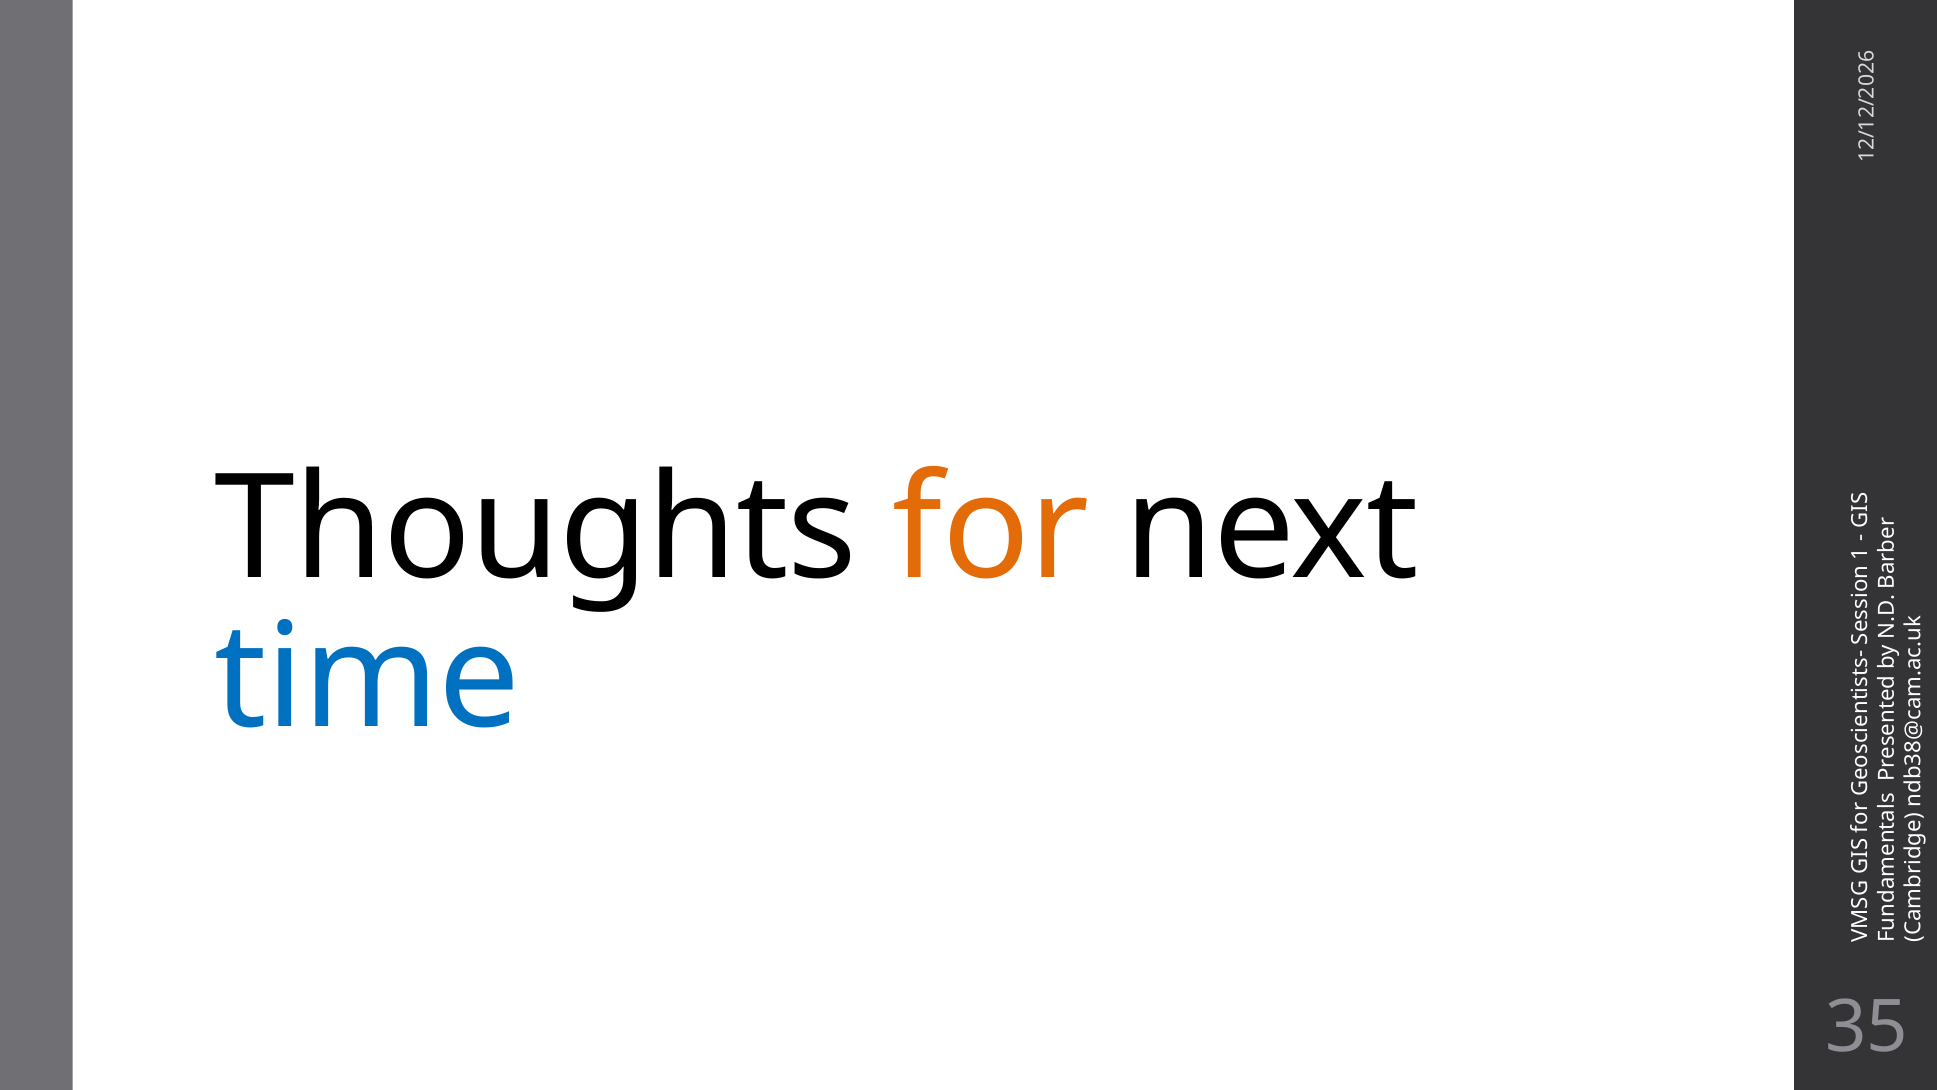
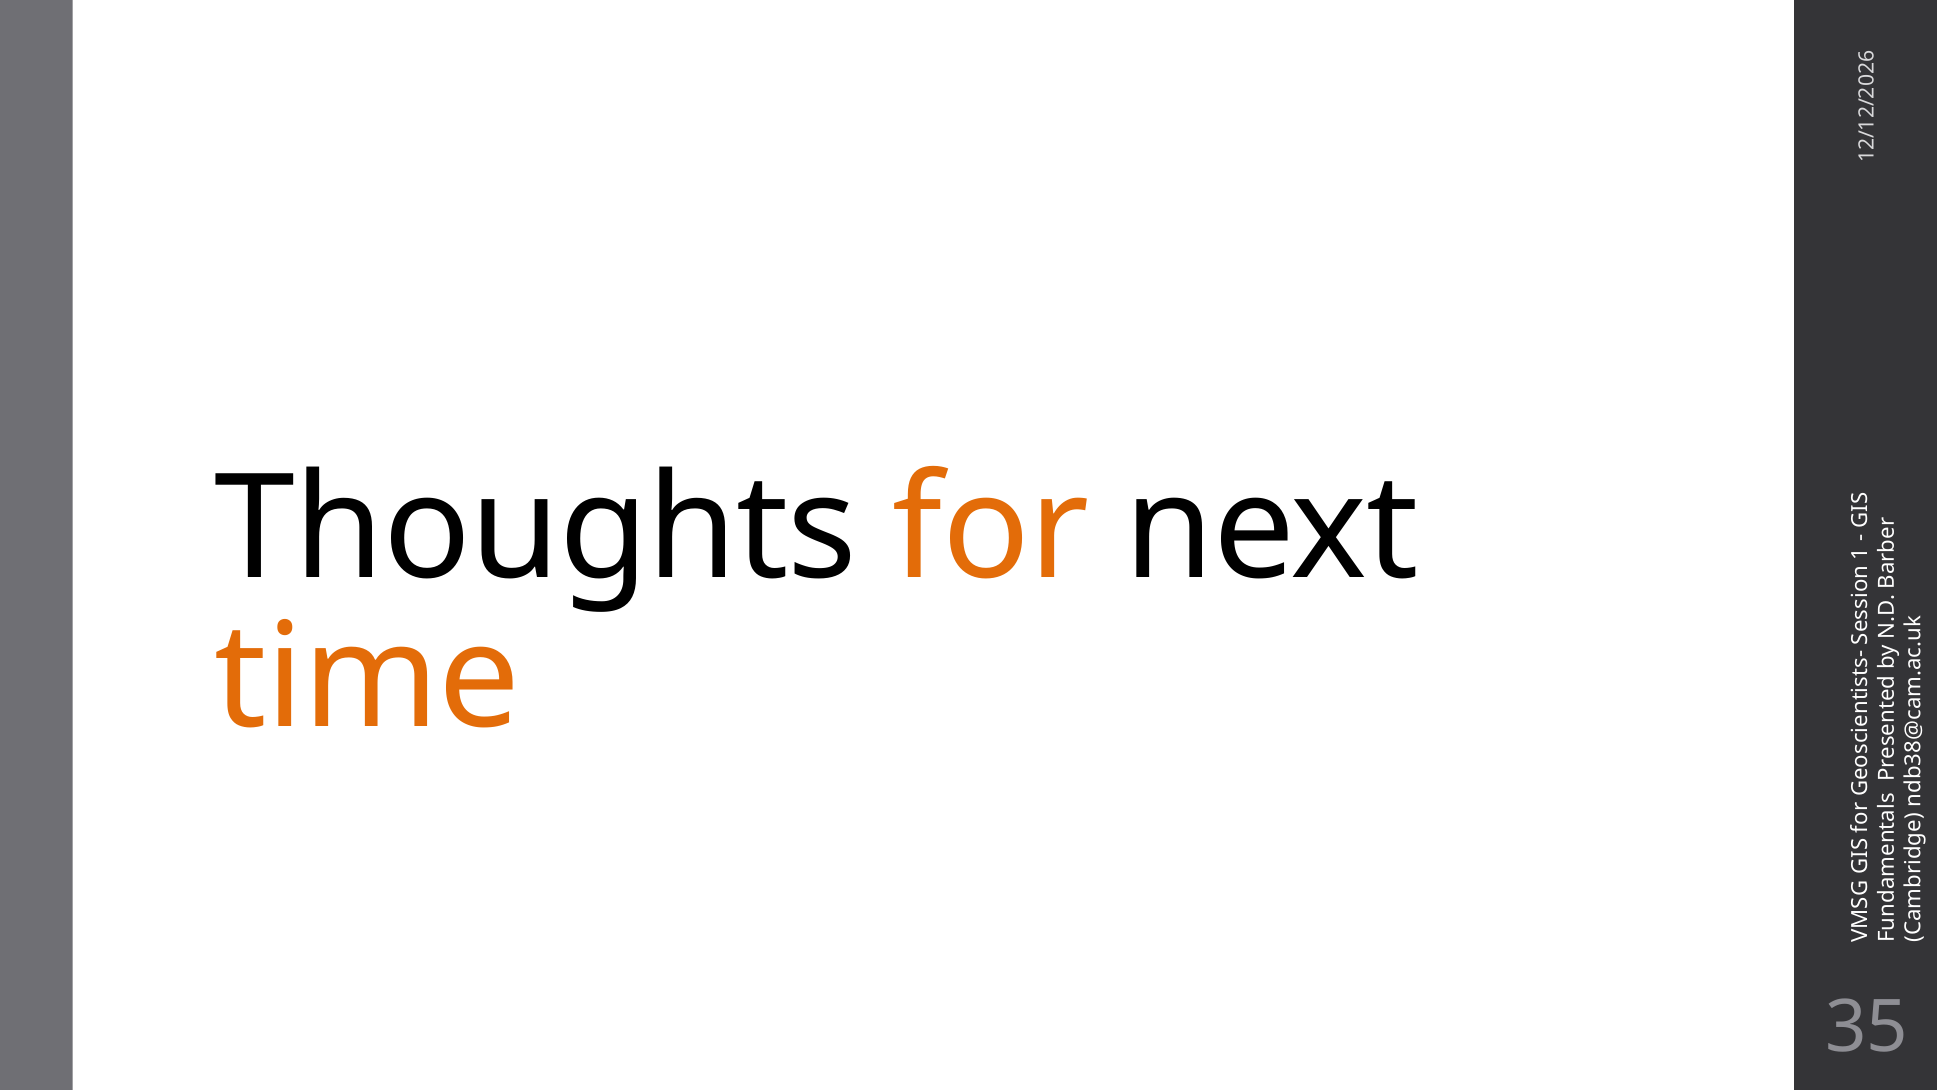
time colour: blue -> orange
